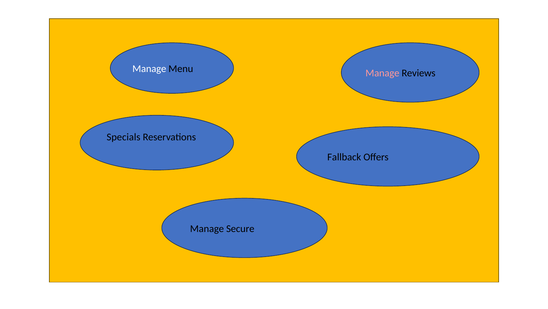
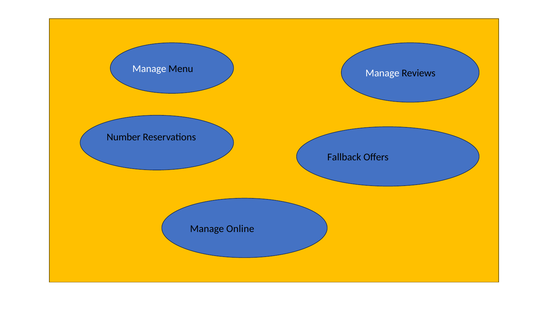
Manage at (382, 73) colour: pink -> white
Specials: Specials -> Number
Secure: Secure -> Online
